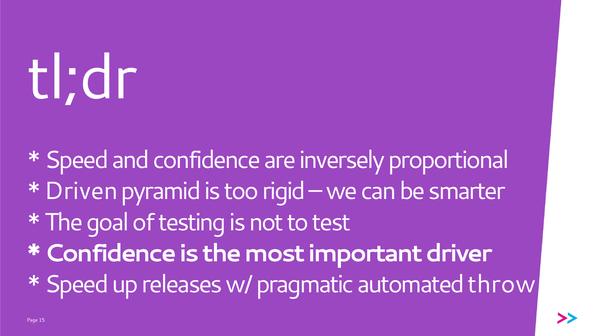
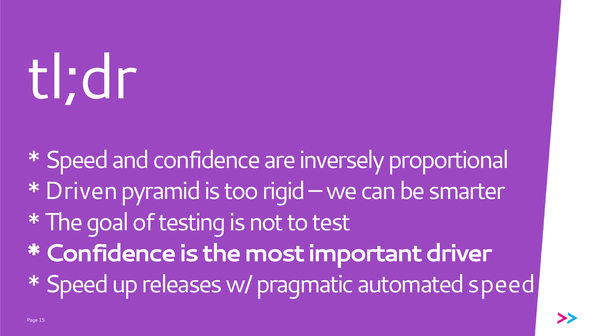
automated throw: throw -> speed
